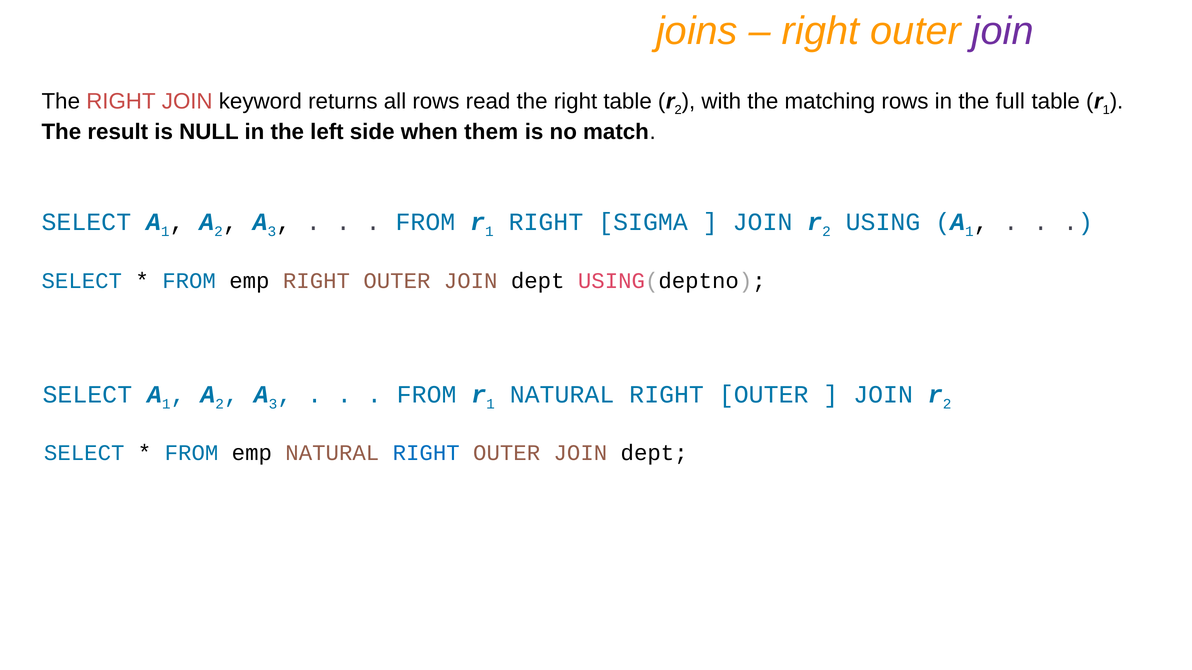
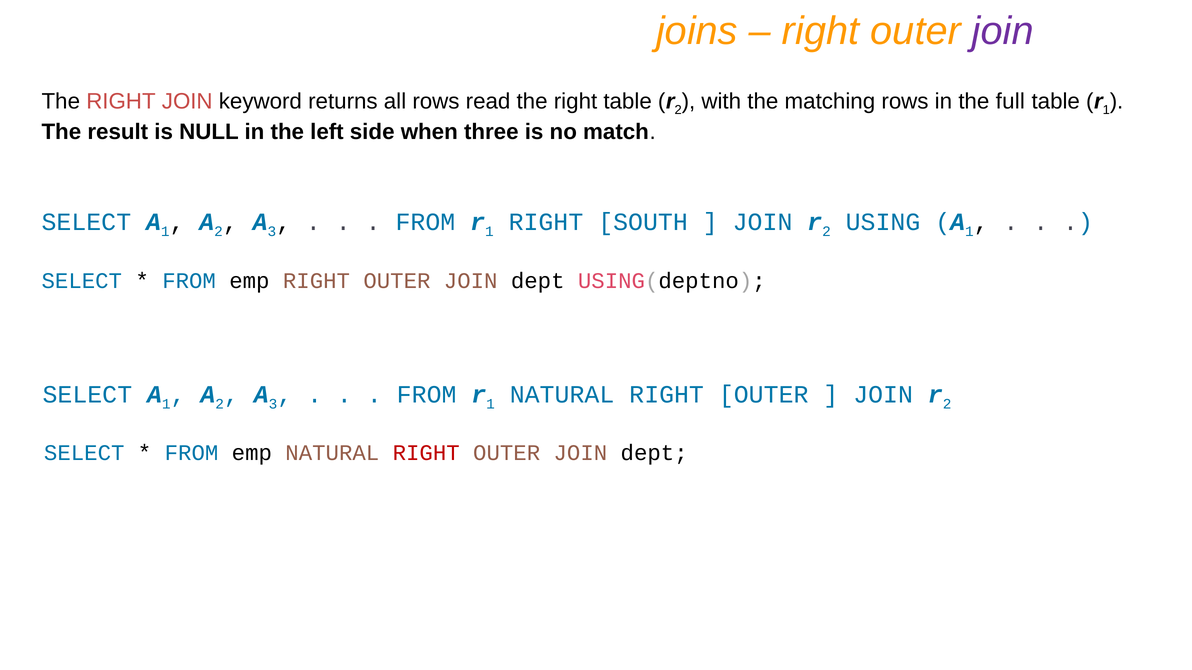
them: them -> three
SIGMA: SIGMA -> SOUTH
RIGHT at (426, 453) colour: blue -> red
